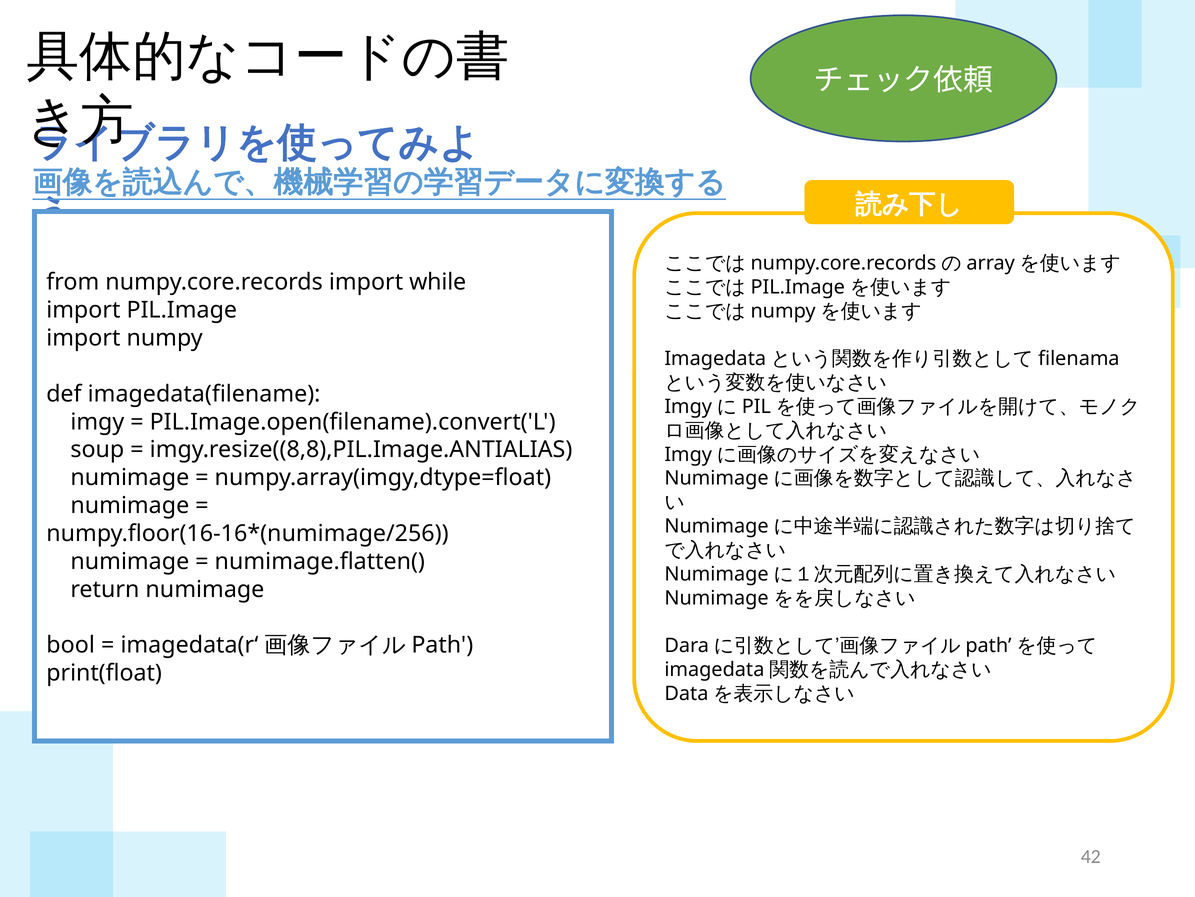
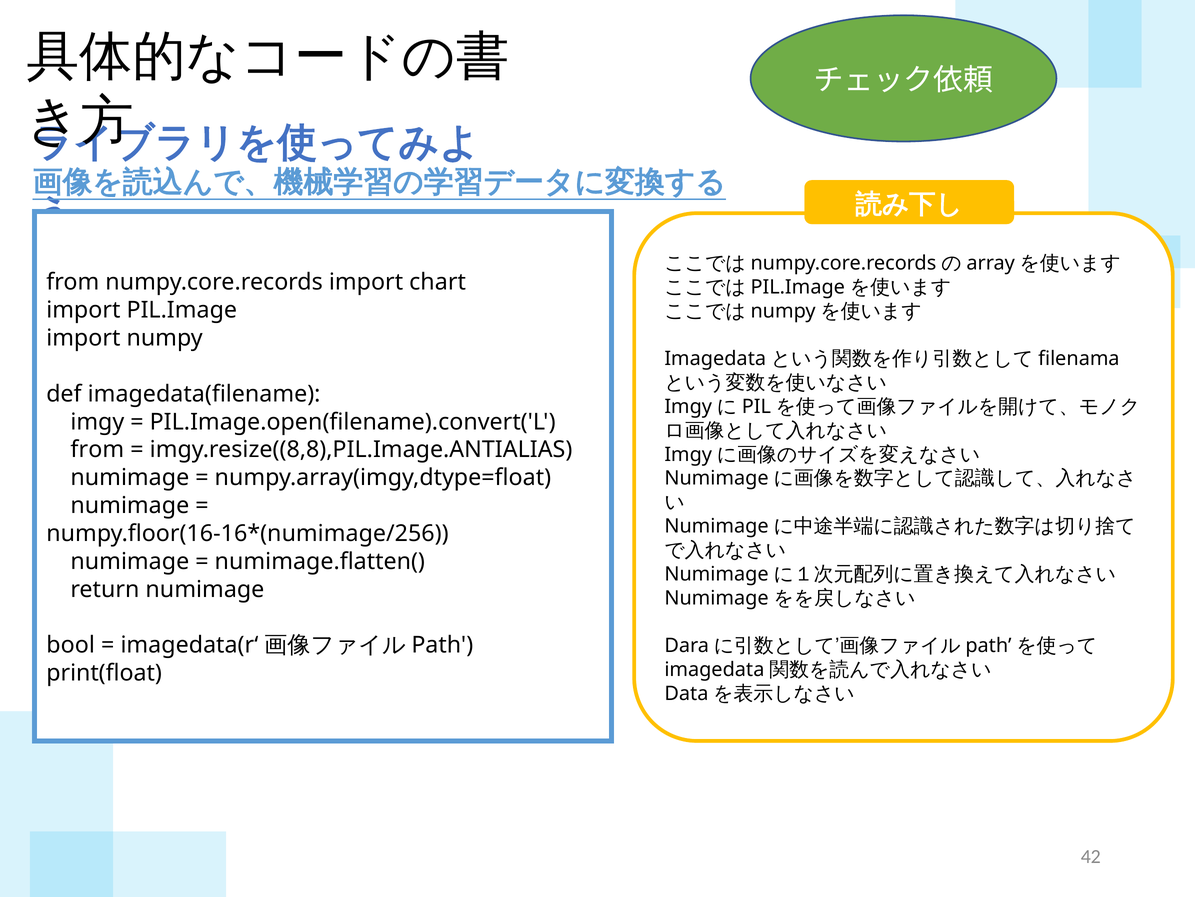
while: while -> chart
soup at (97, 449): soup -> from
